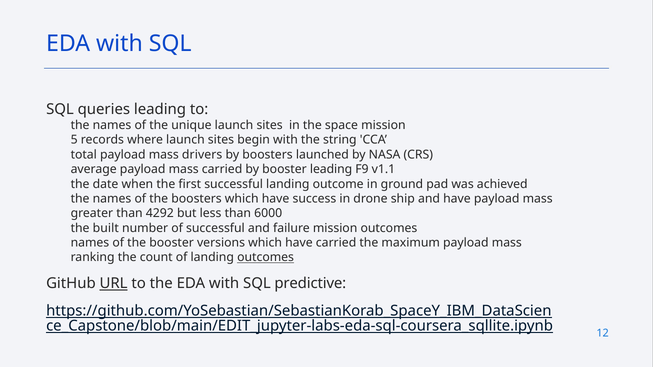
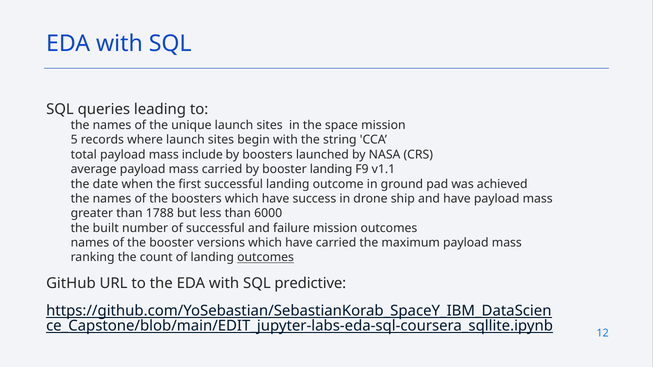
drivers: drivers -> include
booster leading: leading -> landing
4292: 4292 -> 1788
URL underline: present -> none
